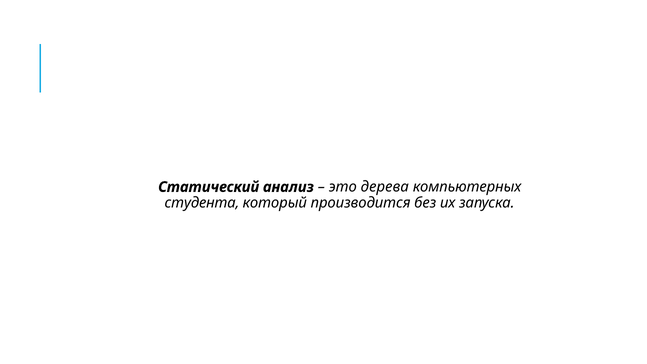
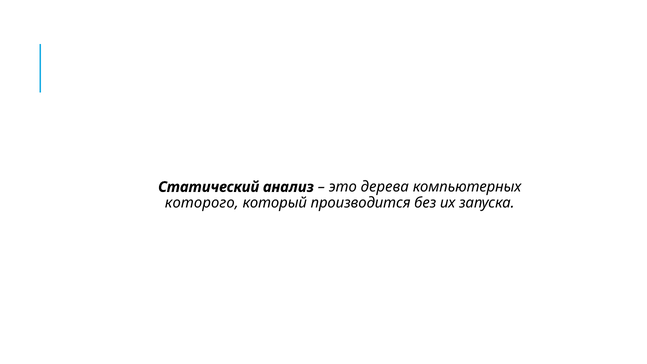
студента: студента -> которого
